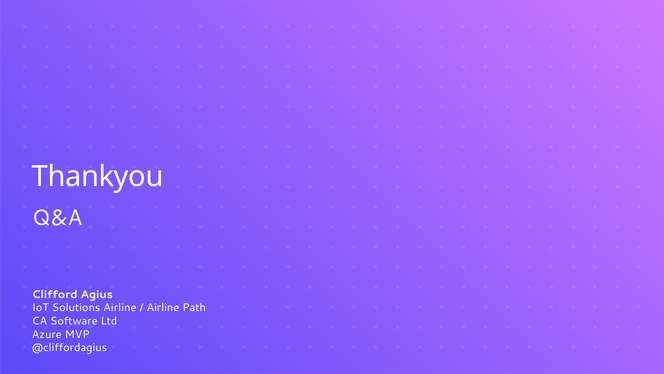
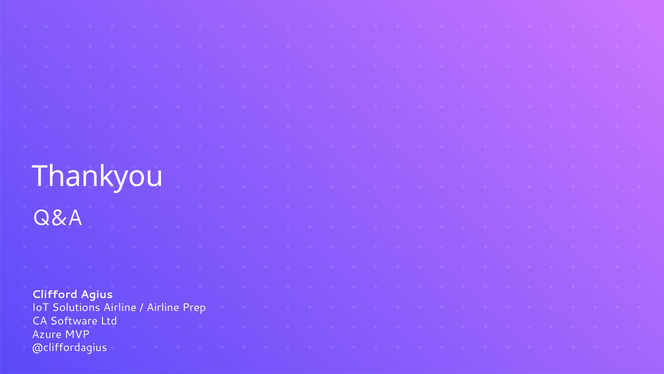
Path: Path -> Prep
